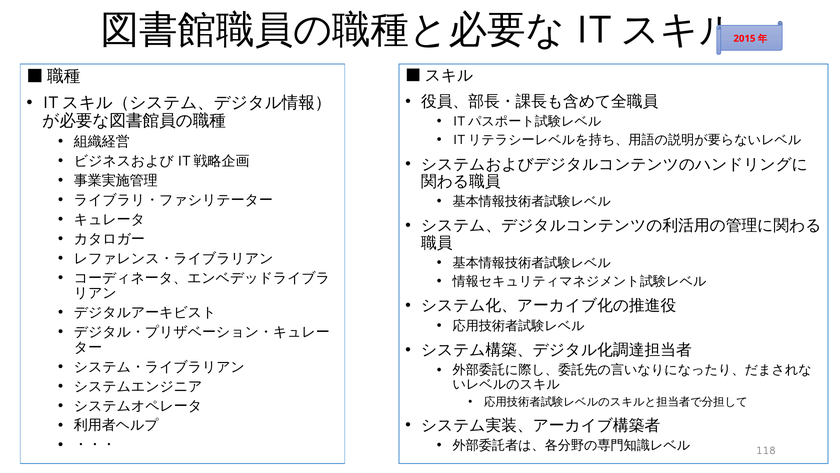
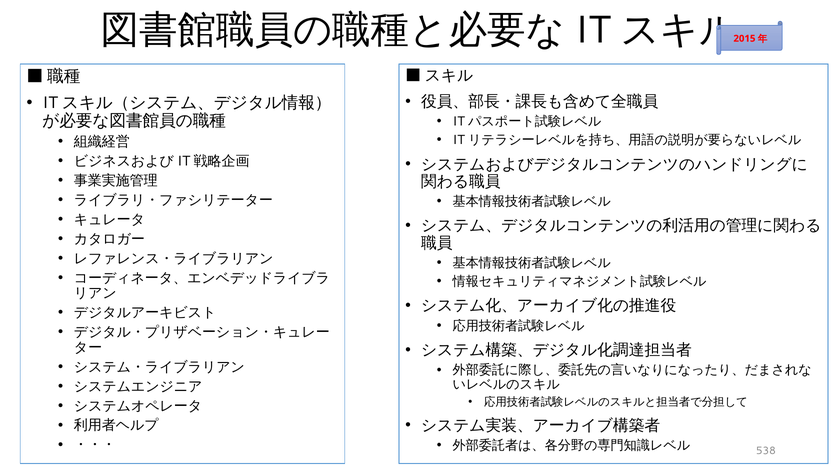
118: 118 -> 538
